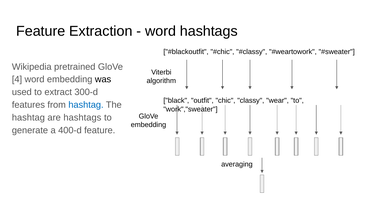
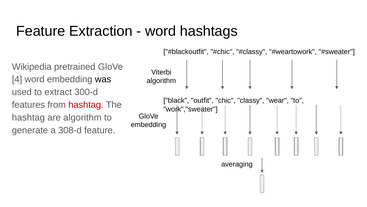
hashtag at (86, 105) colour: blue -> red
are hashtags: hashtags -> algorithm
400-d: 400-d -> 308-d
